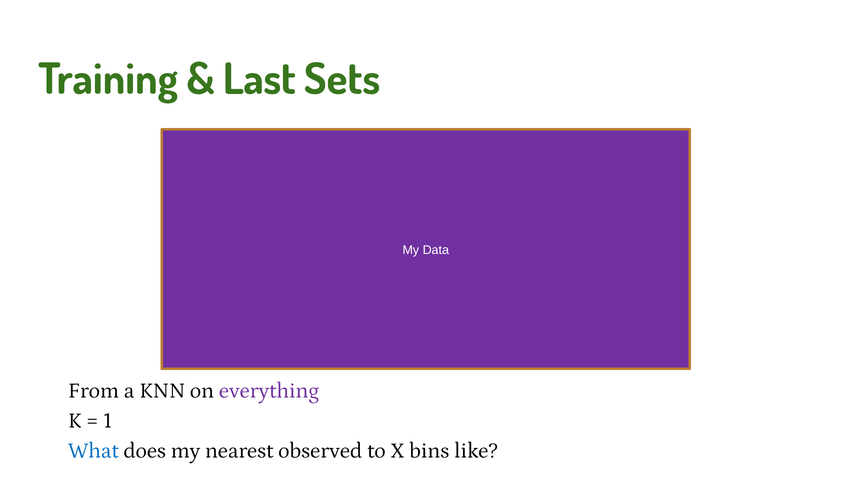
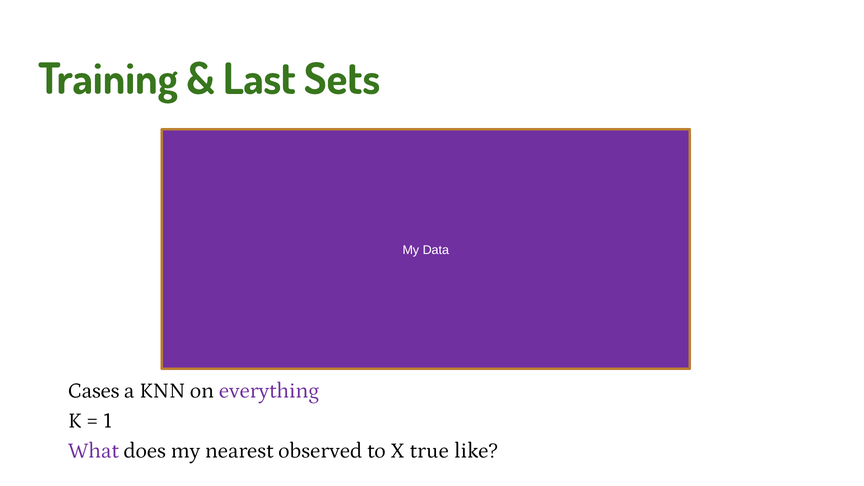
From: From -> Cases
What colour: blue -> purple
bins: bins -> true
